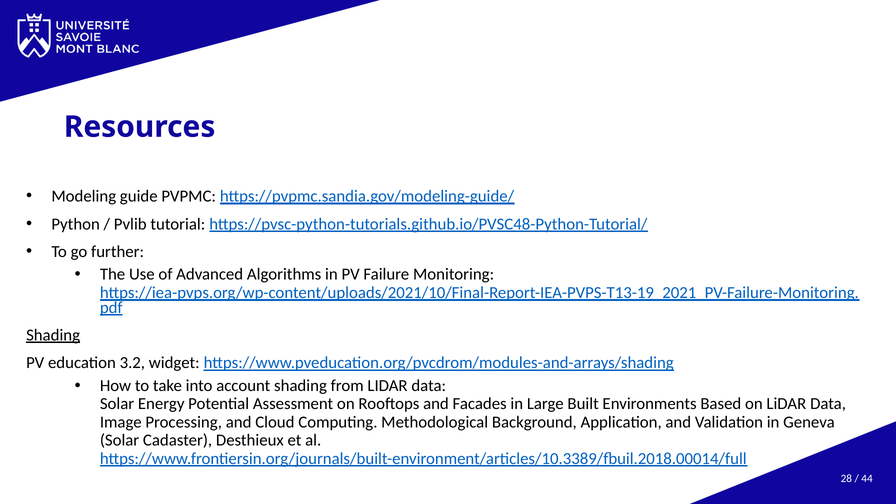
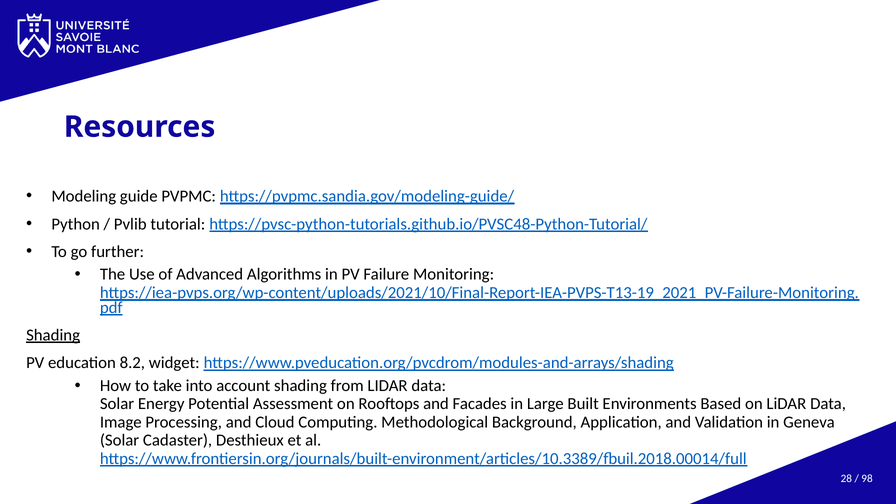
3.2: 3.2 -> 8.2
44: 44 -> 98
